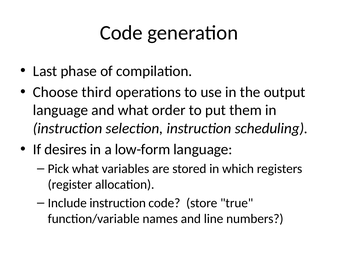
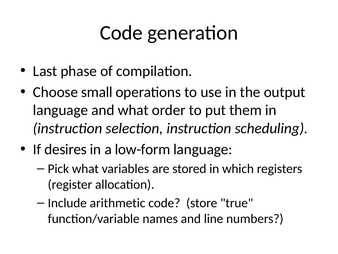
third: third -> small
Include instruction: instruction -> arithmetic
